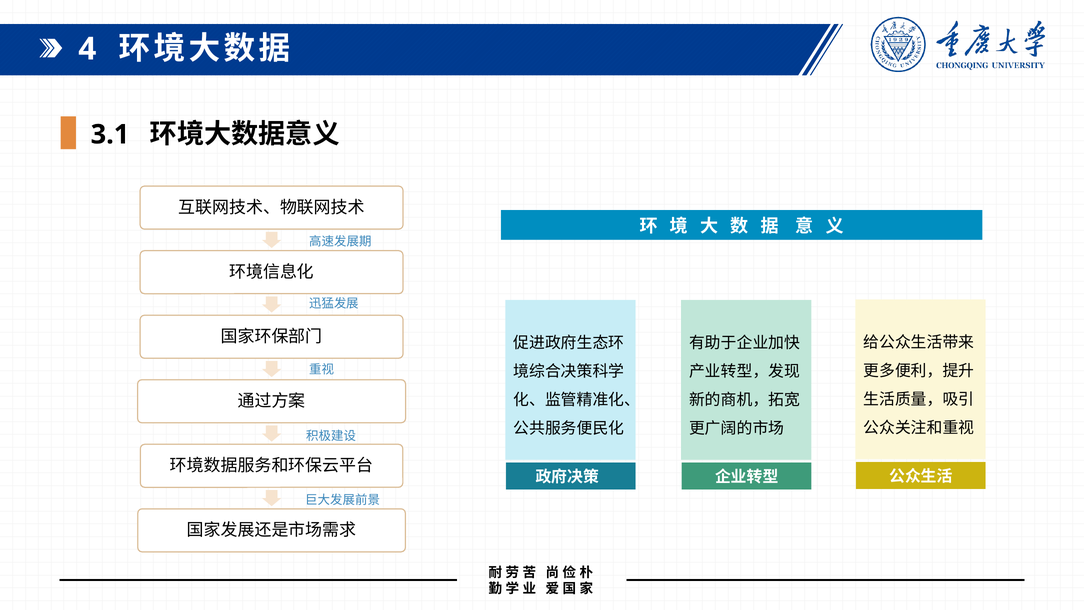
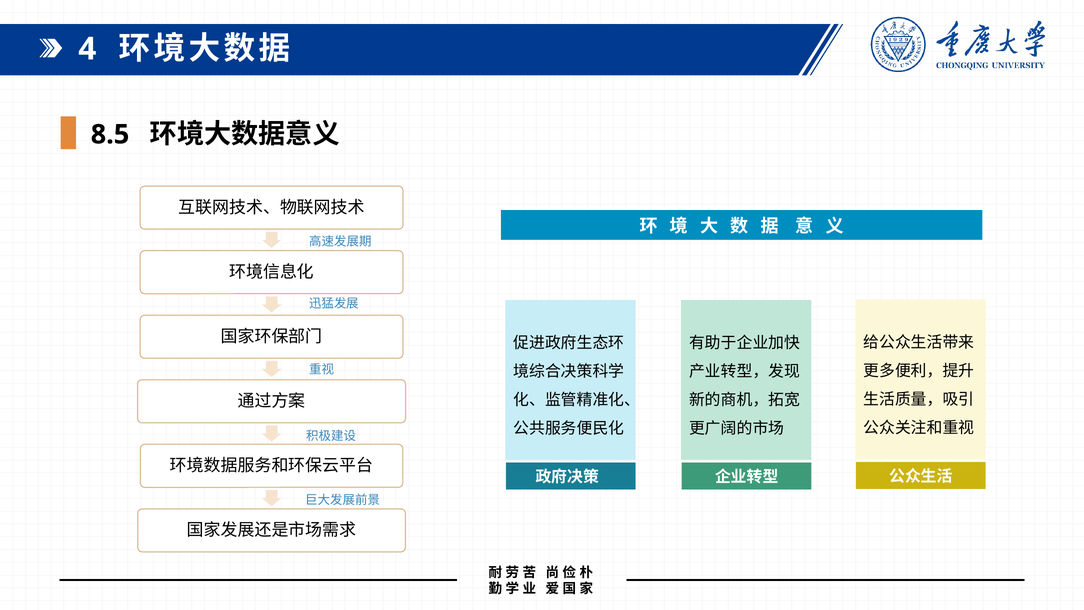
3.1: 3.1 -> 8.5
